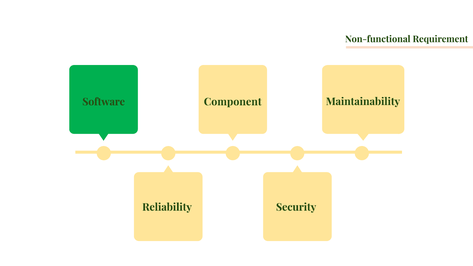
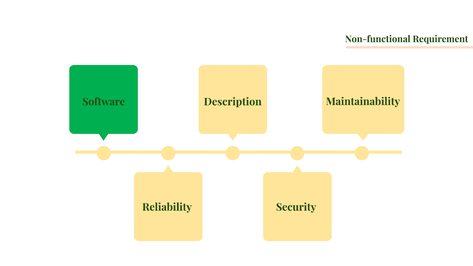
Component: Component -> Description
